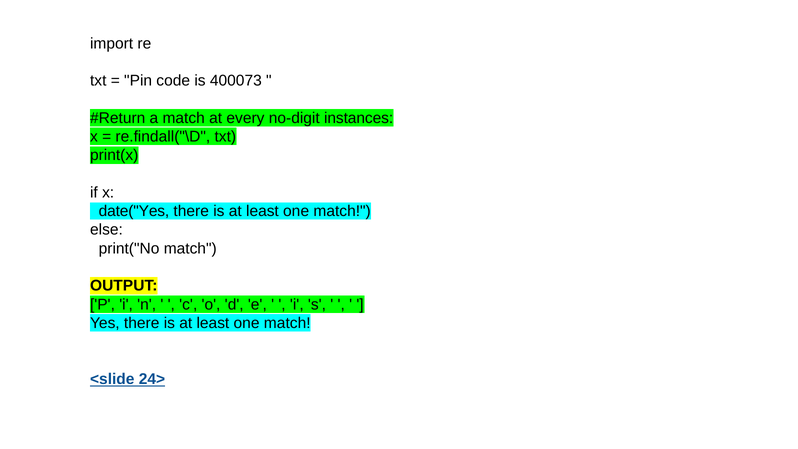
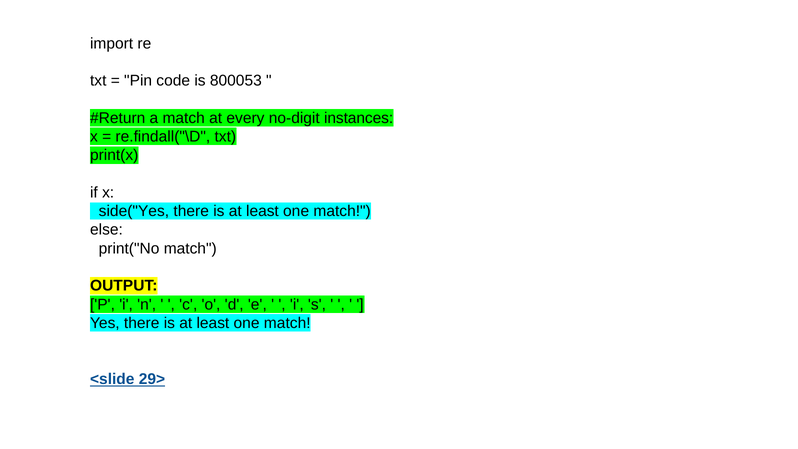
400073: 400073 -> 800053
date("Yes: date("Yes -> side("Yes
24>: 24> -> 29>
